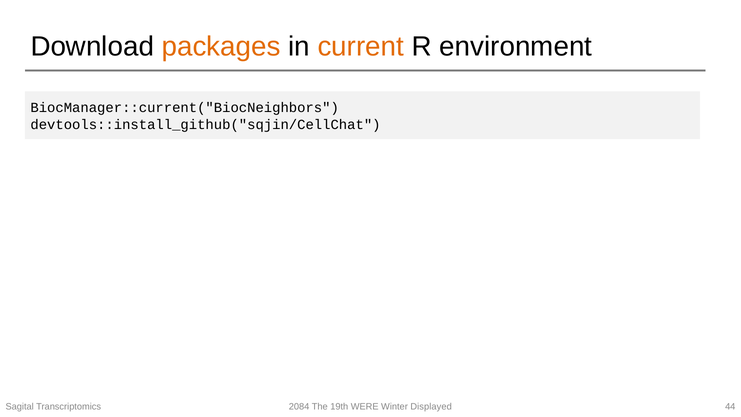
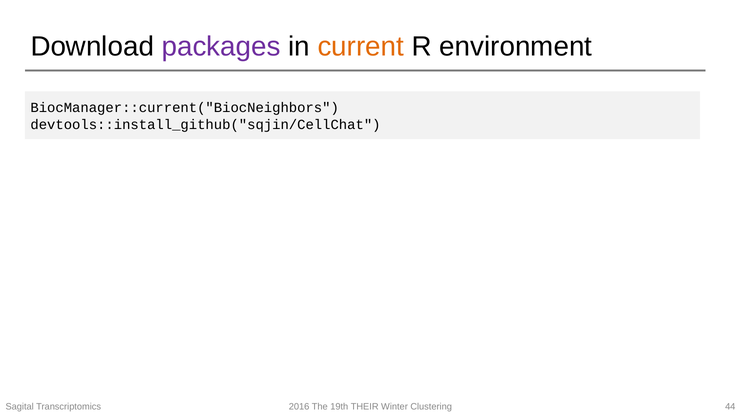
packages colour: orange -> purple
2084: 2084 -> 2016
WERE: WERE -> THEIR
Displayed: Displayed -> Clustering
